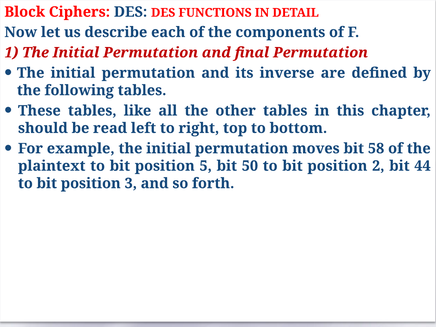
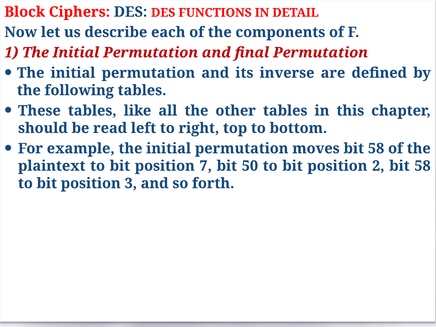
5: 5 -> 7
2 bit 44: 44 -> 58
